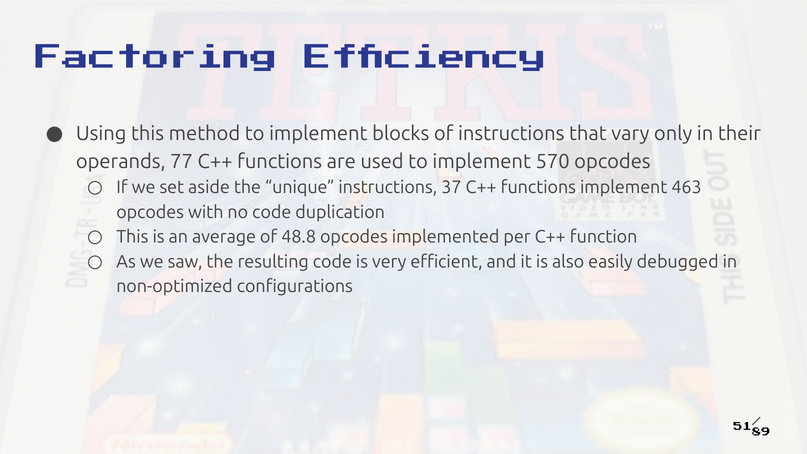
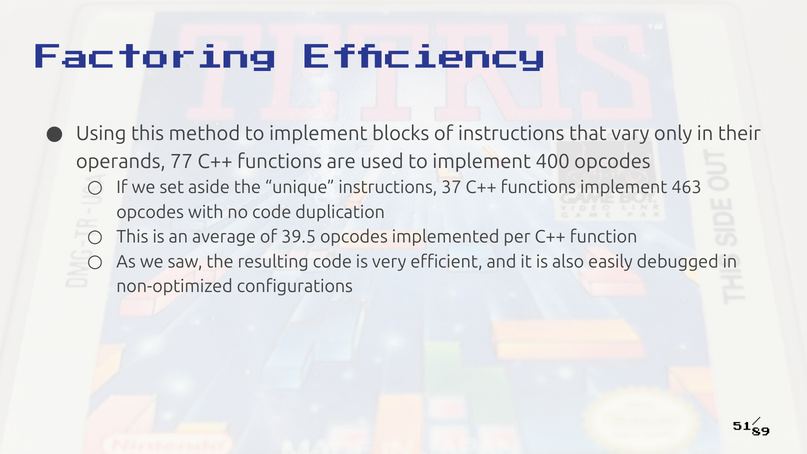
570: 570 -> 400
48.8: 48.8 -> 39.5
